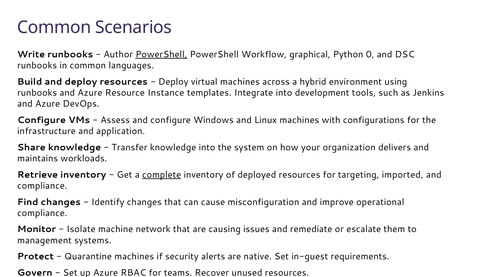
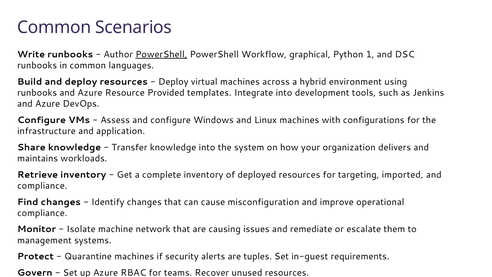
0: 0 -> 1
Instance: Instance -> Provided
complete underline: present -> none
native: native -> tuples
